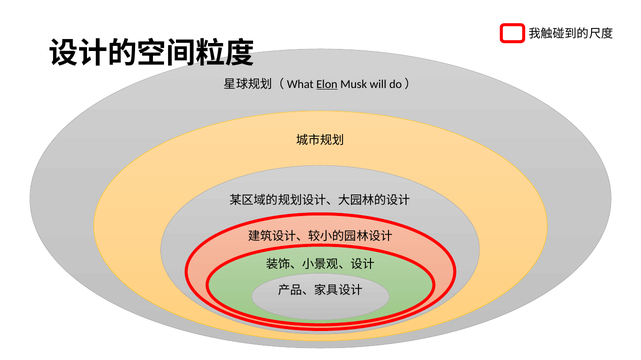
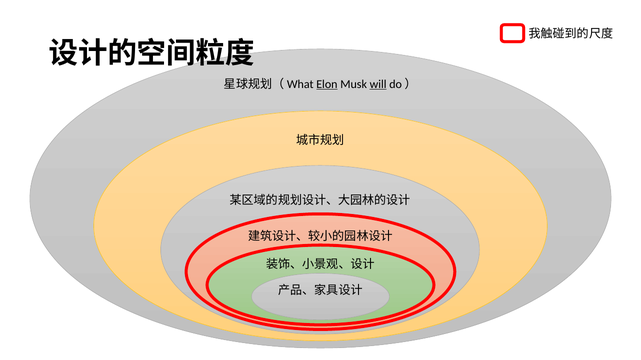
will underline: none -> present
